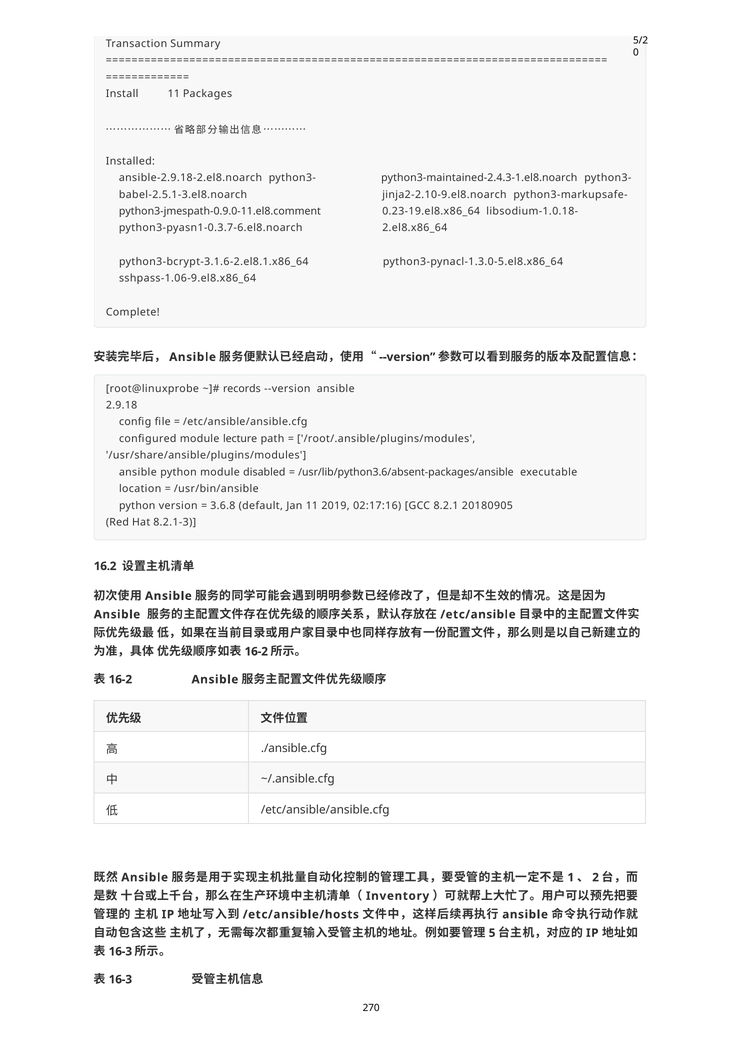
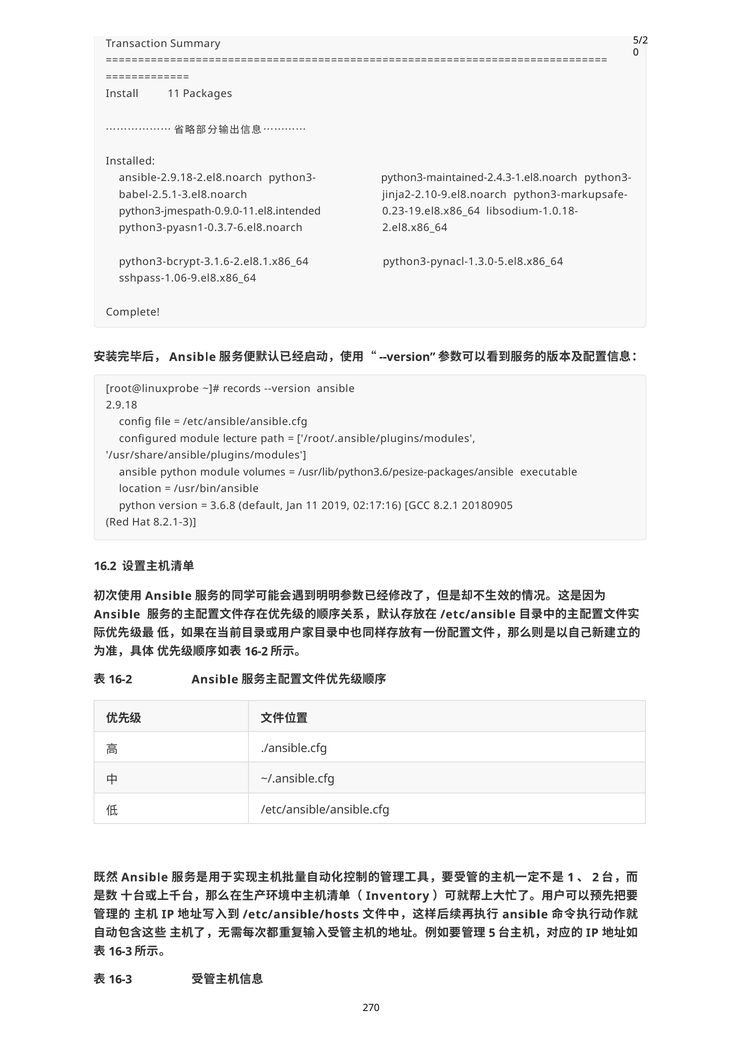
python3-jmespath-0.9.0-11.el8.comment: python3-jmespath-0.9.0-11.el8.comment -> python3-jmespath-0.9.0-11.el8.intended
disabled: disabled -> volumes
/usr/lib/python3.6/absent-packages/ansible: /usr/lib/python3.6/absent-packages/ansible -> /usr/lib/python3.6/pesize-packages/ansible
